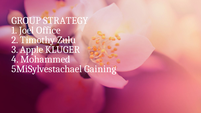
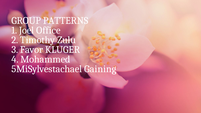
STRATEGY: STRATEGY -> PATTERNS
Apple: Apple -> Favor
